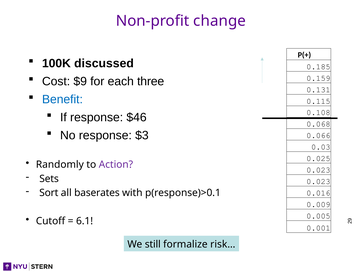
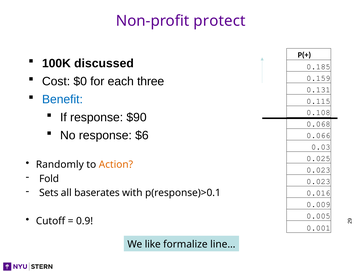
change: change -> protect
$9: $9 -> $0
$46: $46 -> $90
$3: $3 -> $6
Action colour: purple -> orange
Sets: Sets -> Fold
Sort: Sort -> Sets
6.1: 6.1 -> 0.9
still: still -> like
risk…: risk… -> line…
